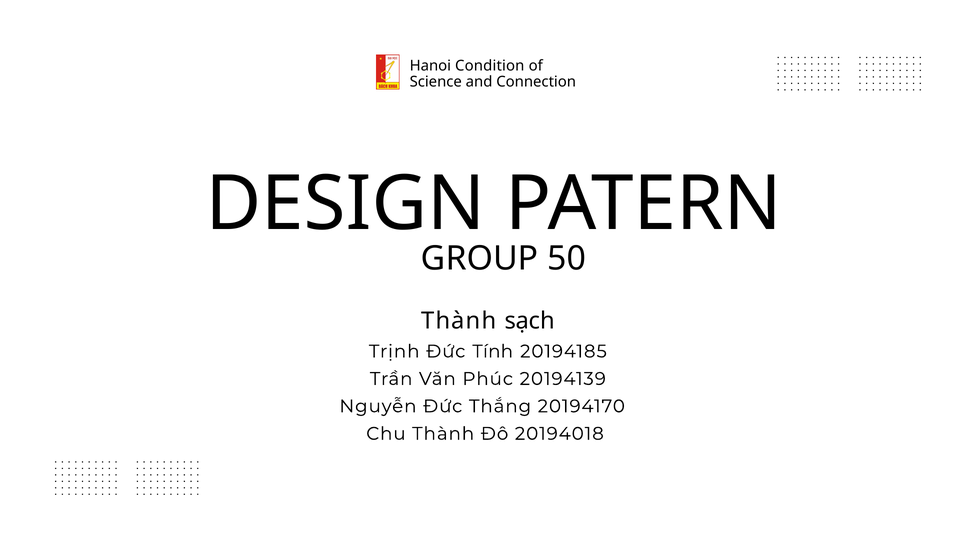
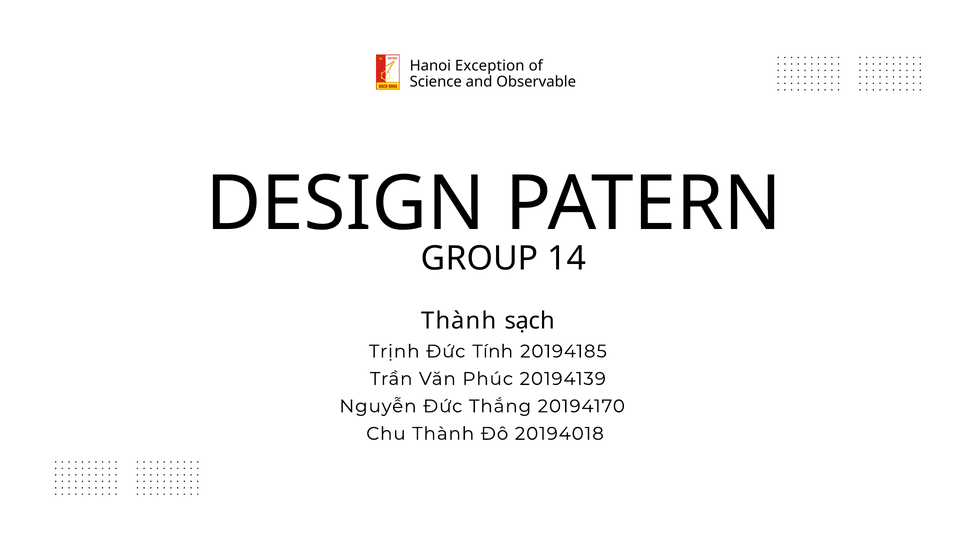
Condition: Condition -> Exception
Connection: Connection -> Observable
50: 50 -> 14
